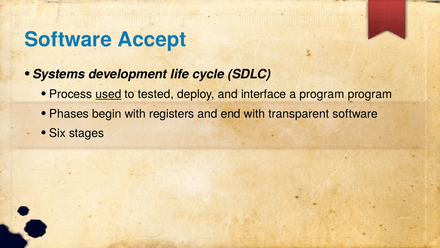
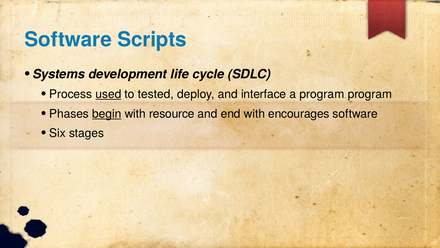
Accept: Accept -> Scripts
begin underline: none -> present
registers: registers -> resource
transparent: transparent -> encourages
